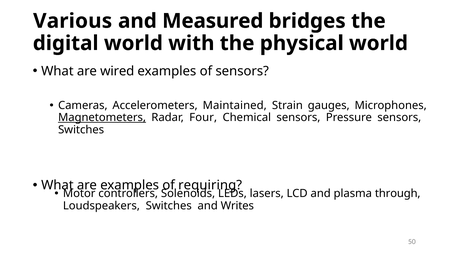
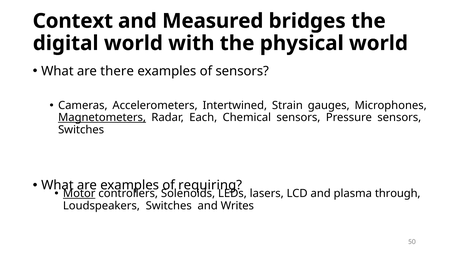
Various: Various -> Context
wired: wired -> there
Maintained: Maintained -> Intertwined
Four: Four -> Each
Motor underline: none -> present
